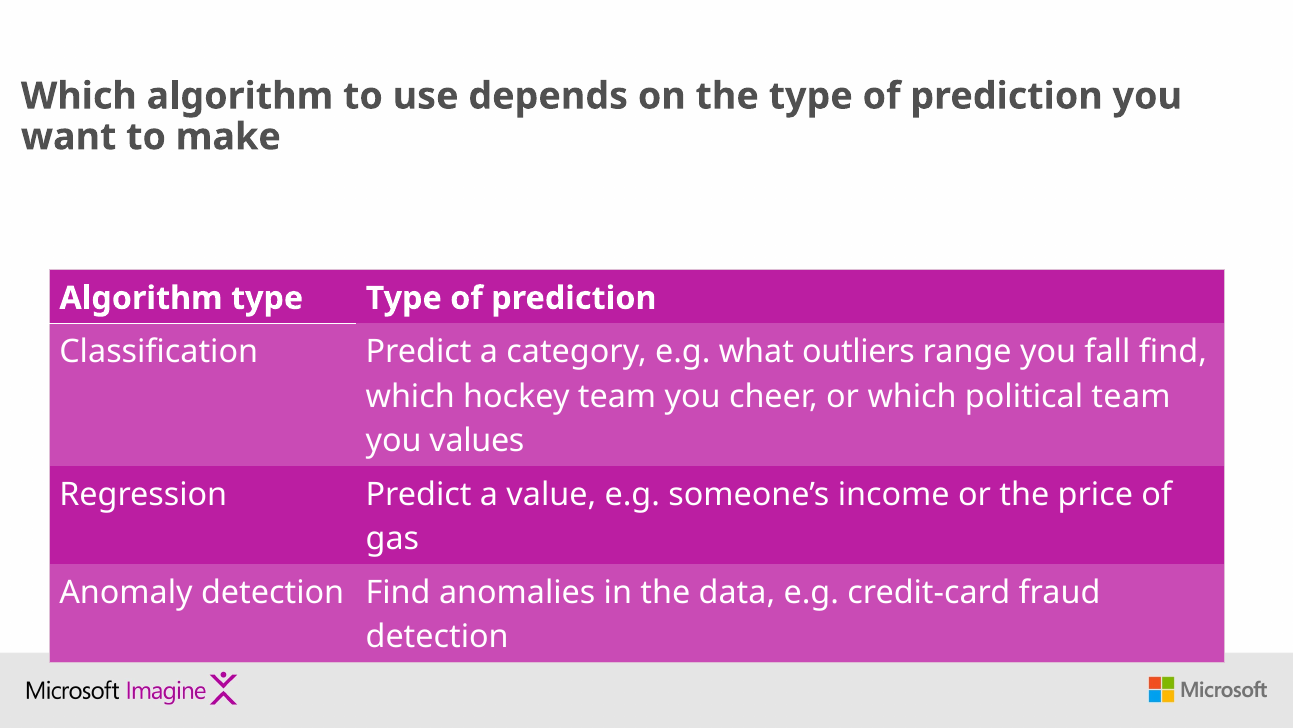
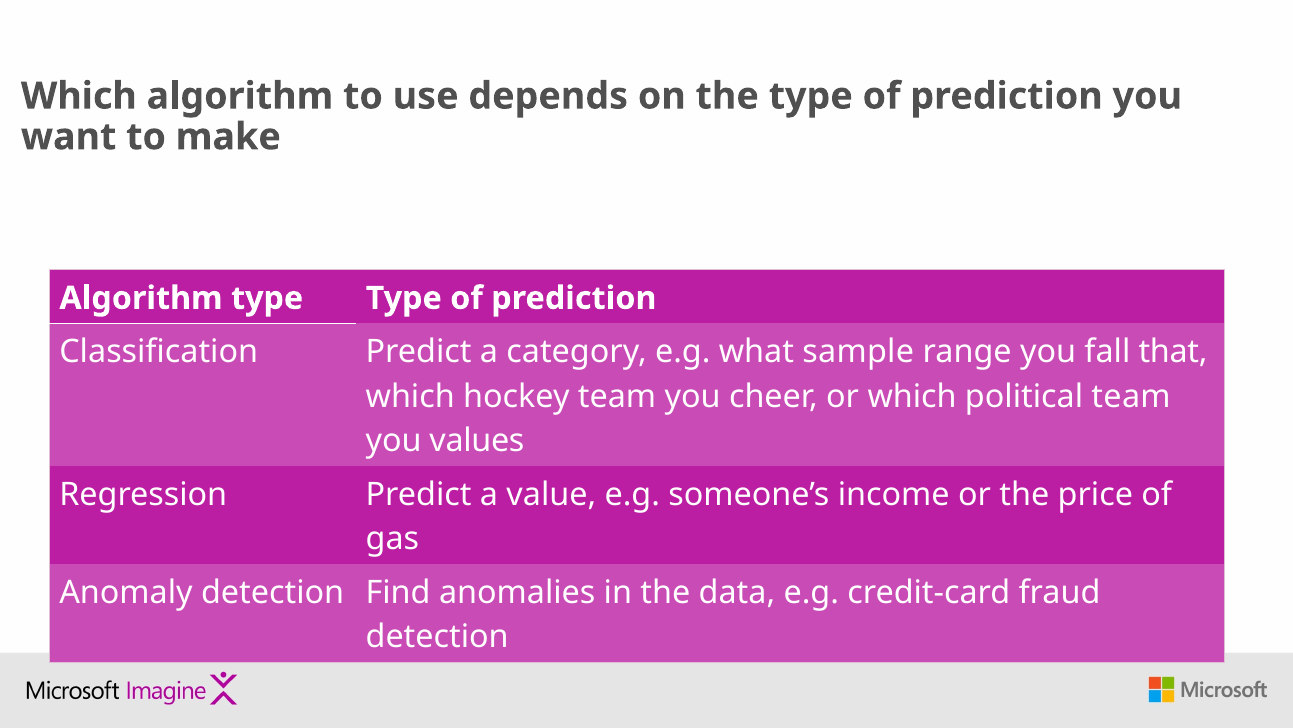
outliers: outliers -> sample
fall find: find -> that
